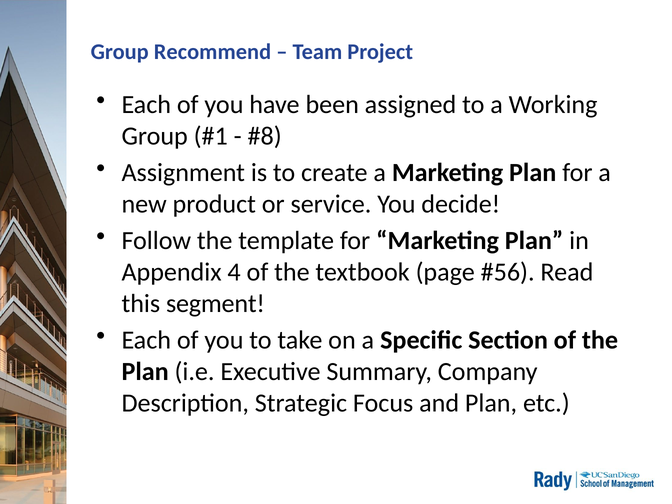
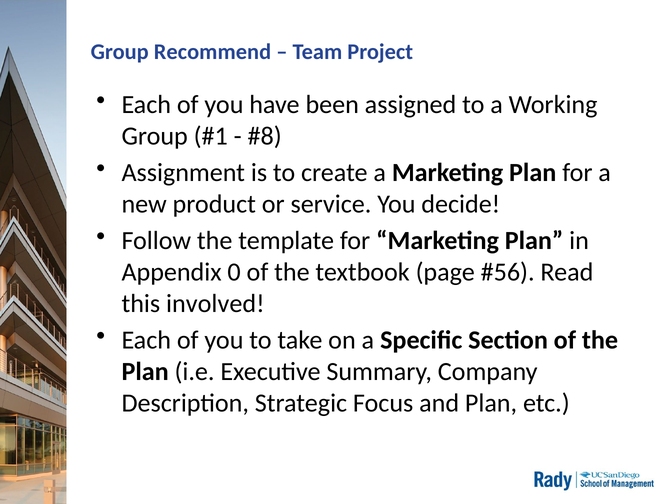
4: 4 -> 0
segment: segment -> involved
